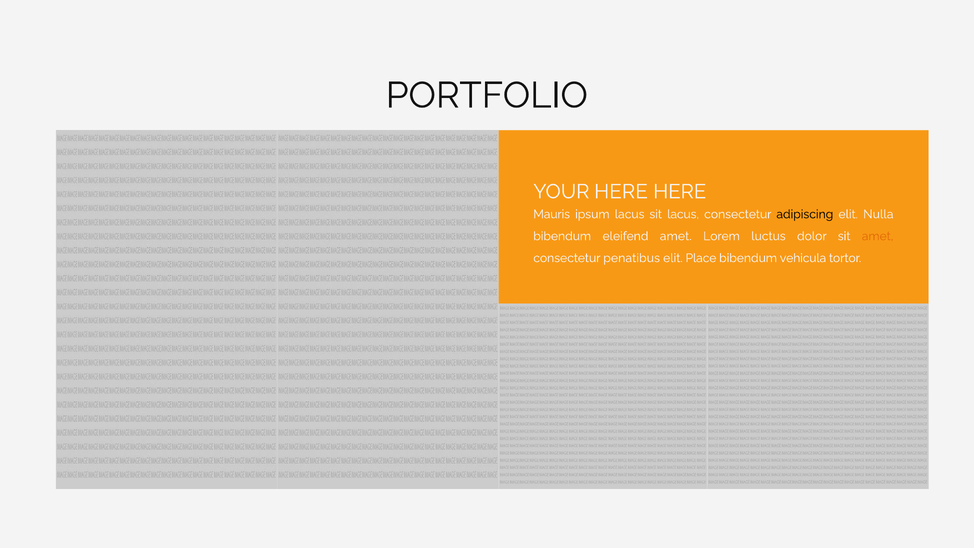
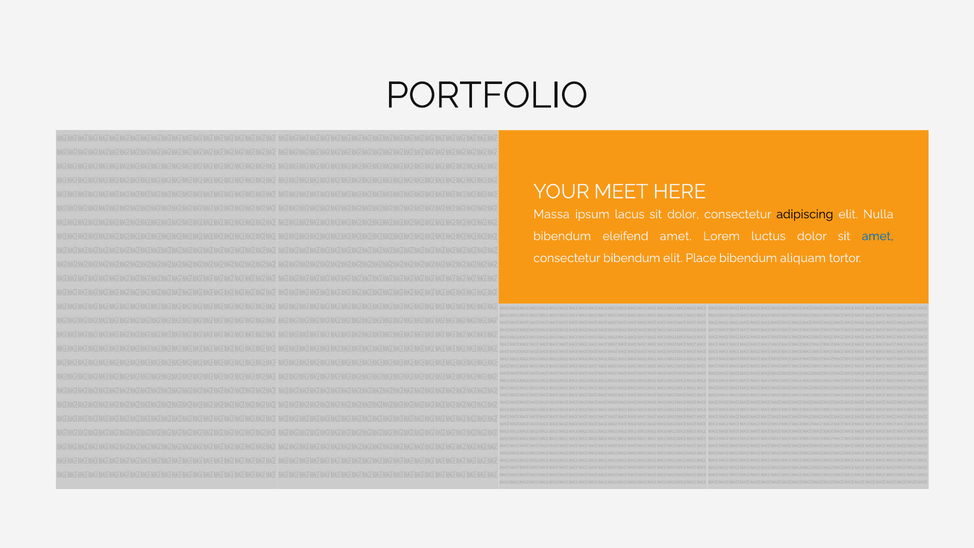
YOUR HERE: HERE -> MEET
Mauris: Mauris -> Massa
sit lacus: lacus -> dolor
amet at (878, 236) colour: orange -> blue
consectetur penatibus: penatibus -> bibendum
vehicula: vehicula -> aliquam
